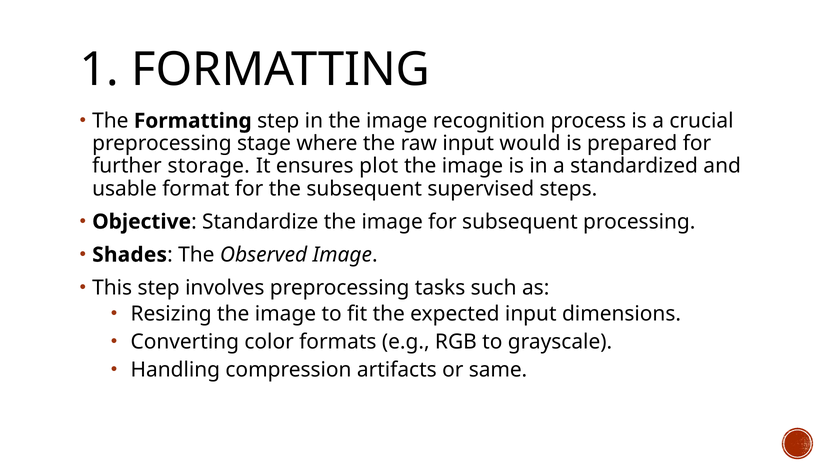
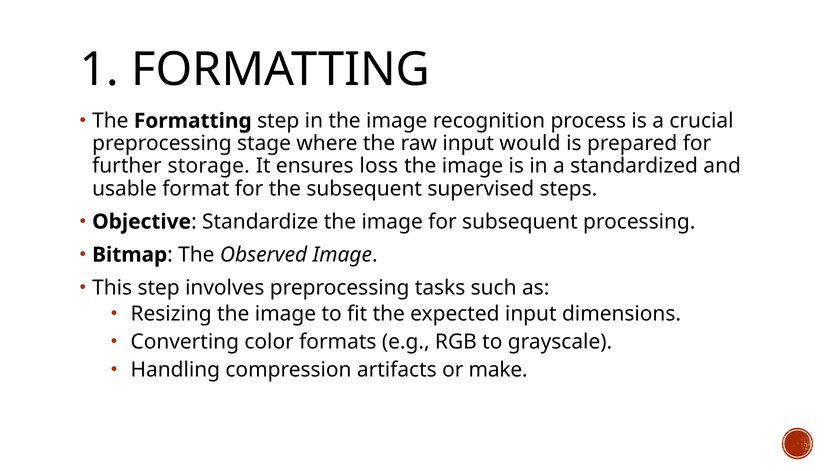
plot: plot -> loss
Shades: Shades -> Bitmap
same: same -> make
